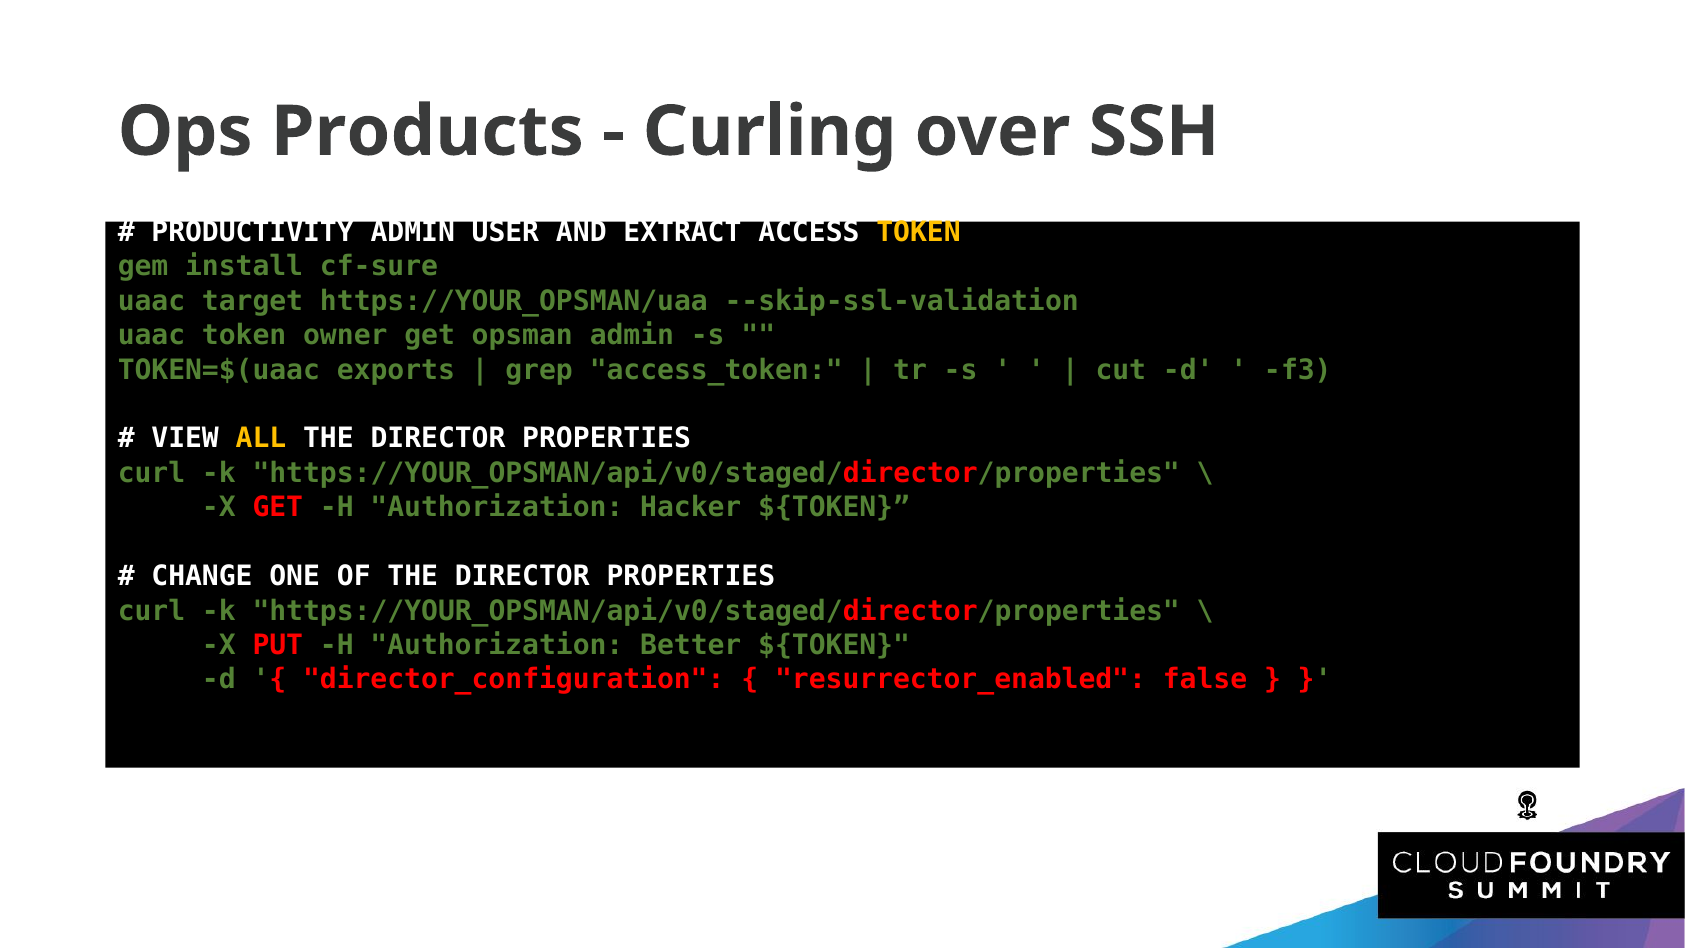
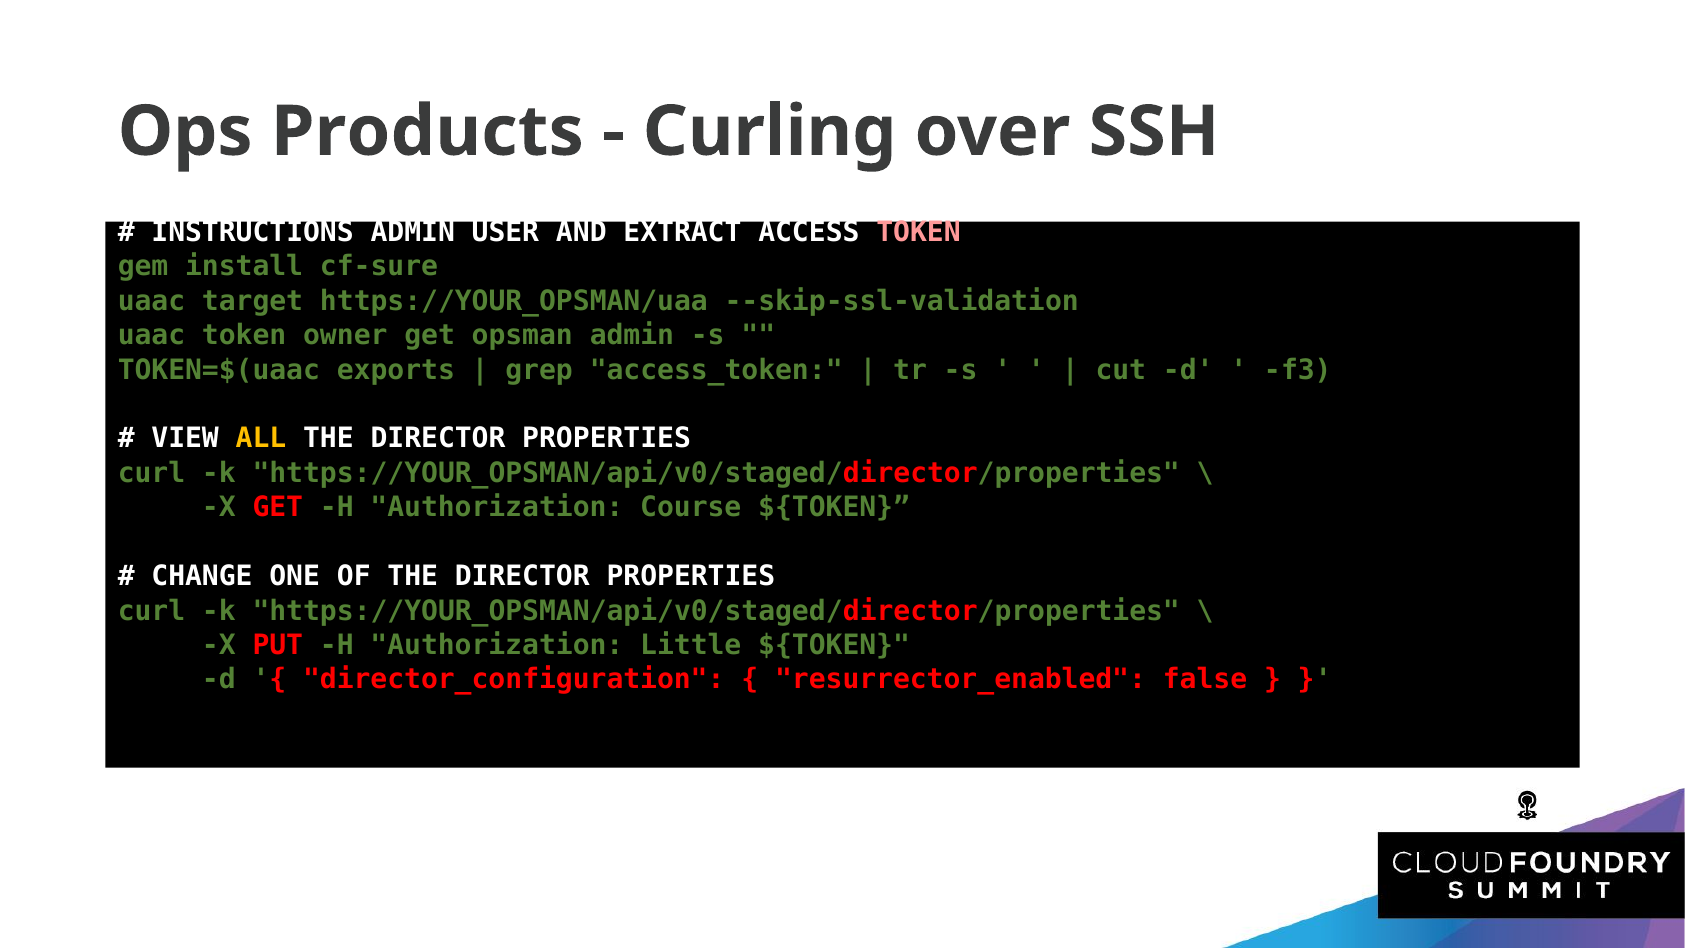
PRODUCTIVITY: PRODUCTIVITY -> INSTRUCTIONS
TOKEN at (919, 232) colour: yellow -> pink
Hacker: Hacker -> Course
Better: Better -> Little
